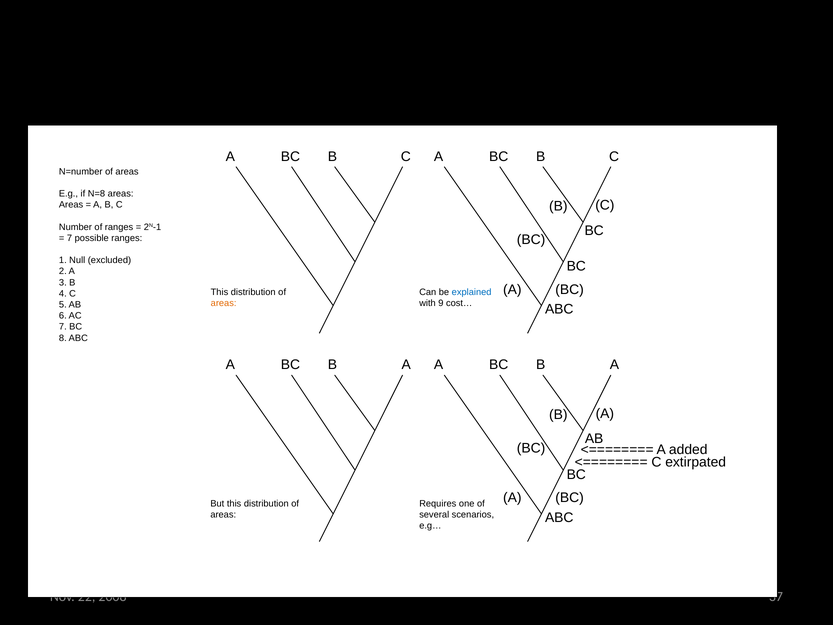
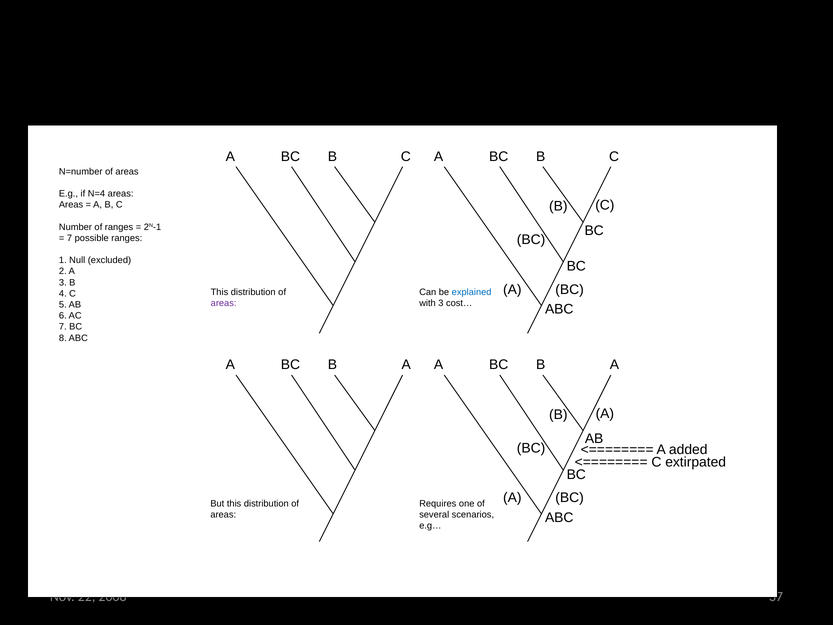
N=8: N=8 -> N=4
areas at (224, 303) colour: orange -> purple
with 9: 9 -> 3
